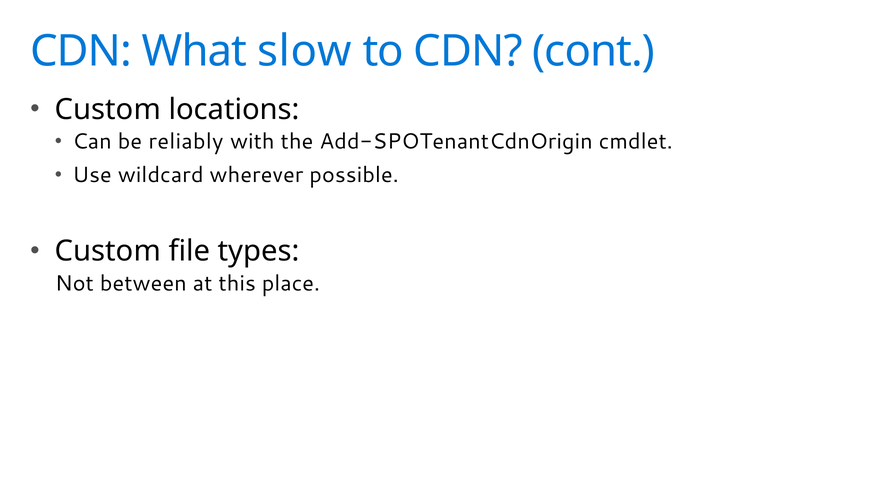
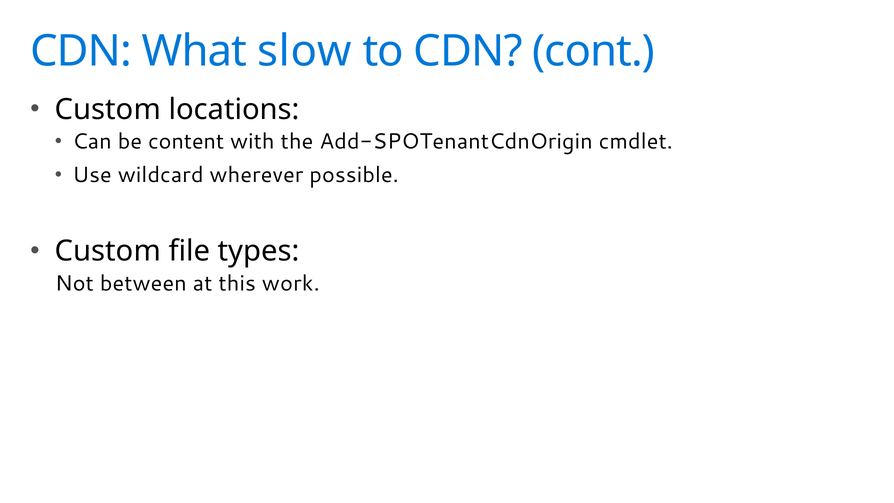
reliably: reliably -> content
place: place -> work
